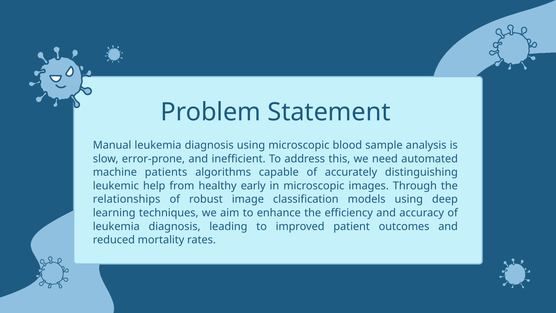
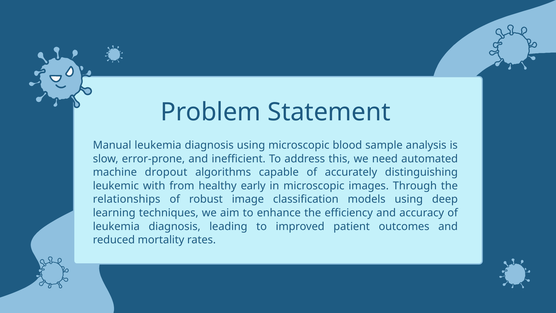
patients: patients -> dropout
help: help -> with
